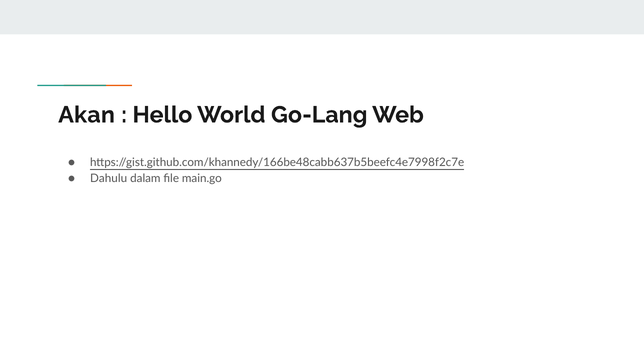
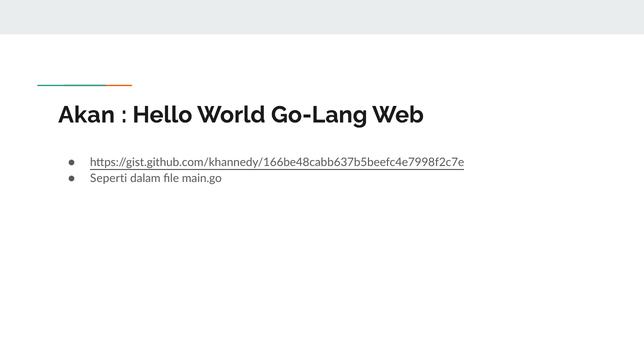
Dahulu: Dahulu -> Seperti
